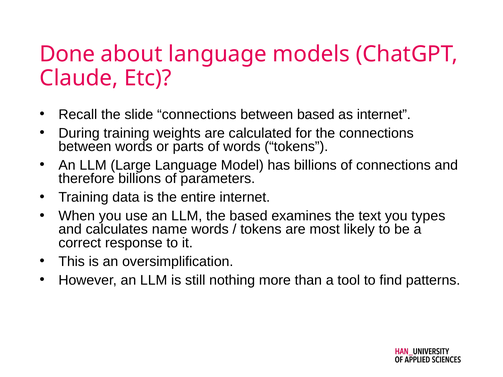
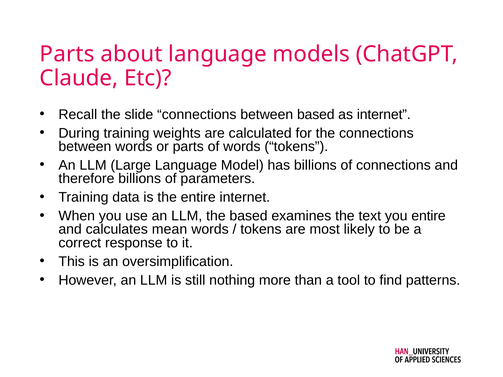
Done at (67, 54): Done -> Parts
you types: types -> entire
name: name -> mean
